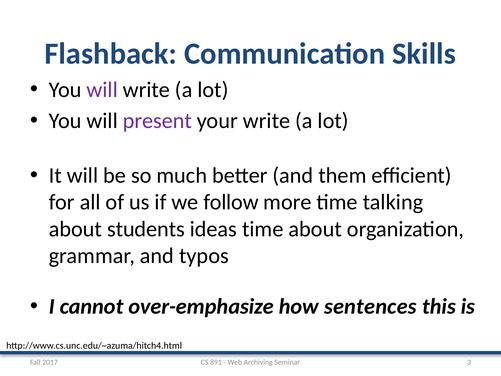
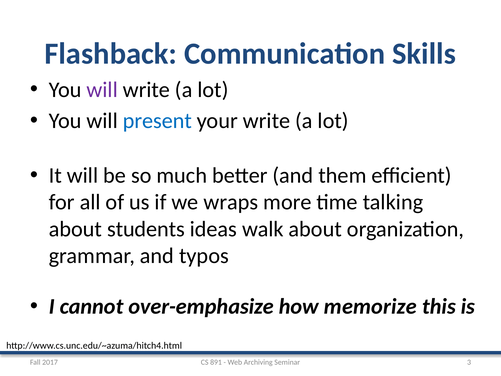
present colour: purple -> blue
follow: follow -> wraps
ideas time: time -> walk
sentences: sentences -> memorize
